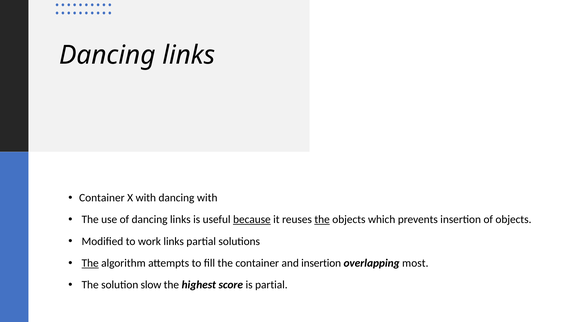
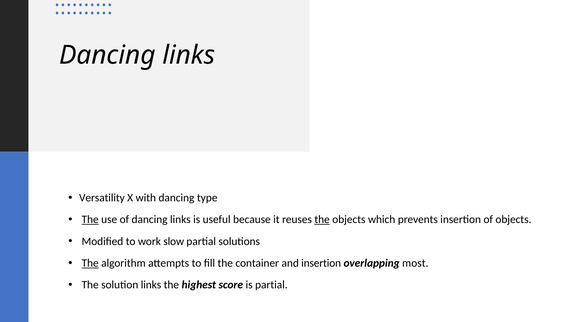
Container at (102, 198): Container -> Versatility
dancing with: with -> type
The at (90, 219) underline: none -> present
because underline: present -> none
work links: links -> slow
solution slow: slow -> links
